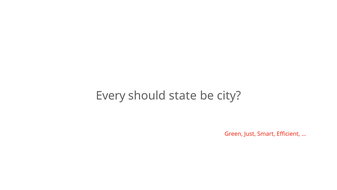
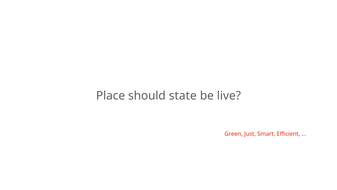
Every: Every -> Place
city: city -> live
